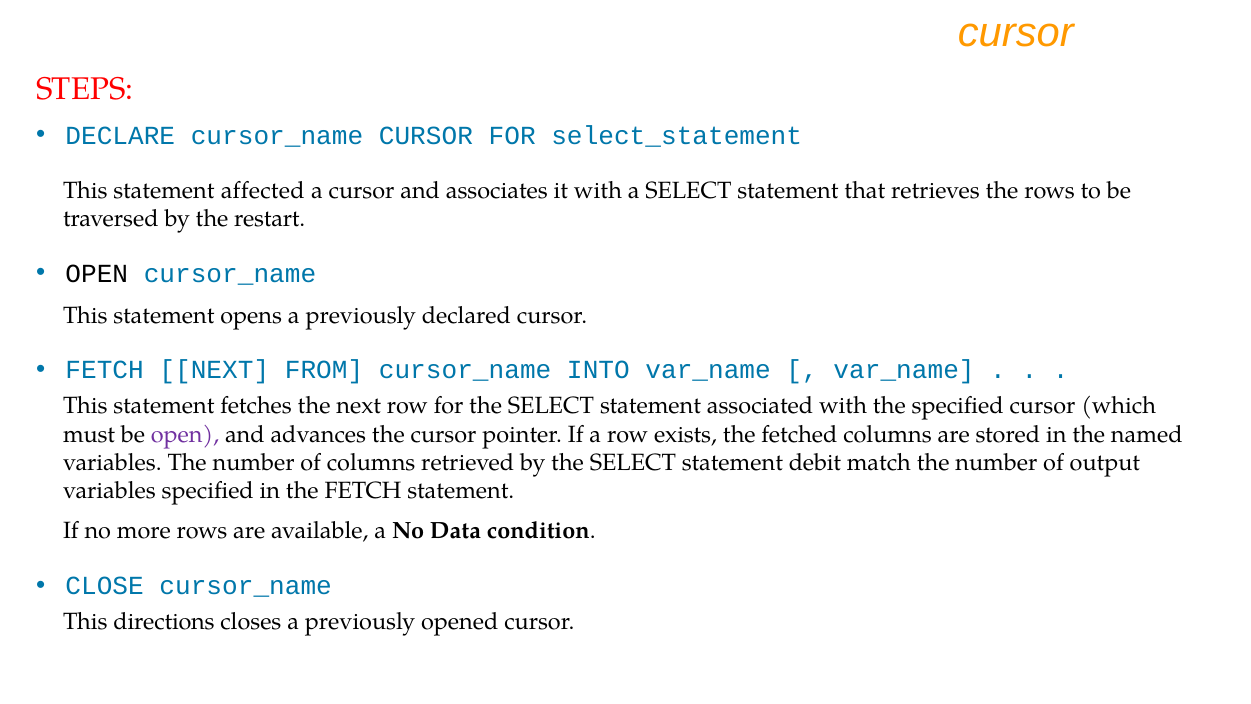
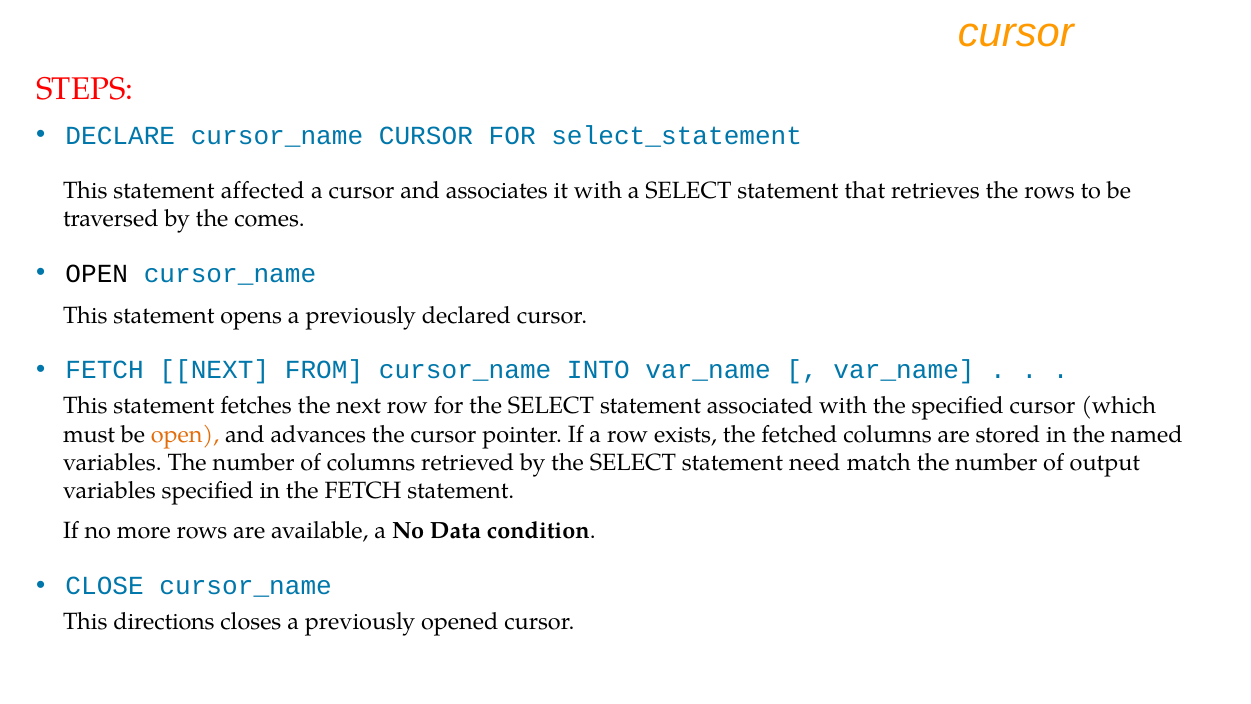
restart: restart -> comes
open at (185, 434) colour: purple -> orange
debit: debit -> need
